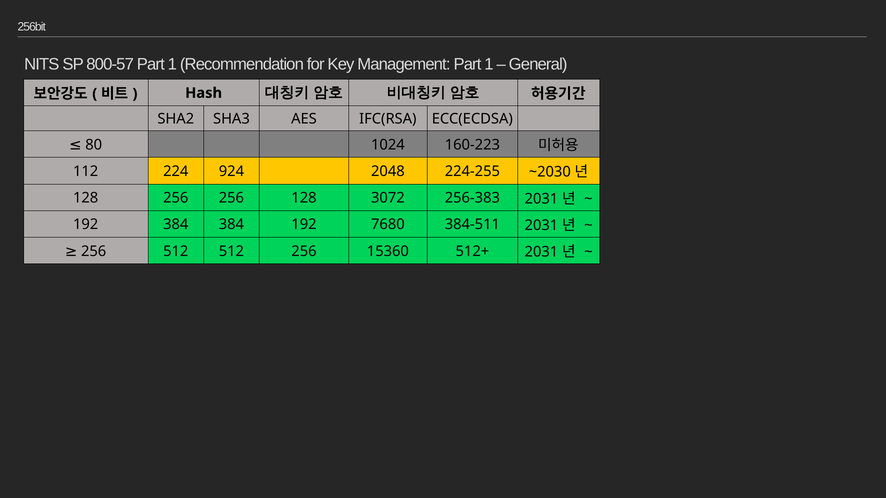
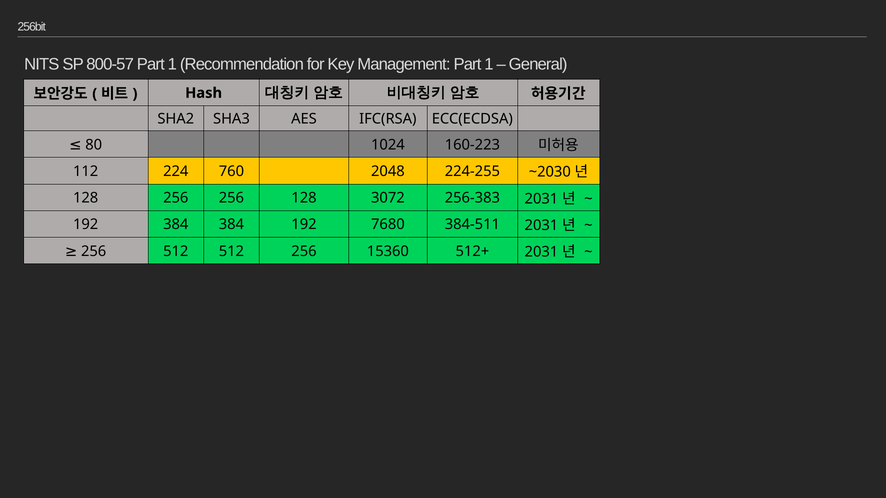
924: 924 -> 760
